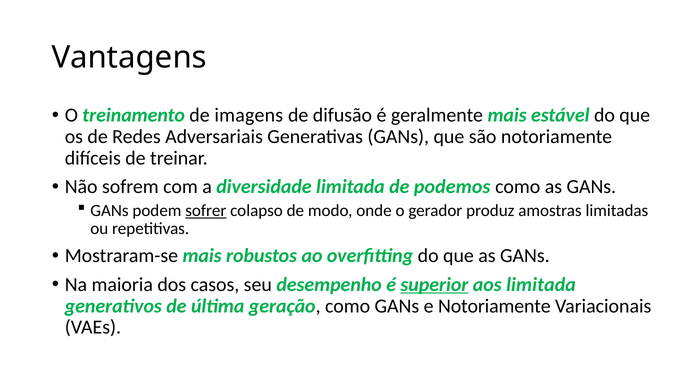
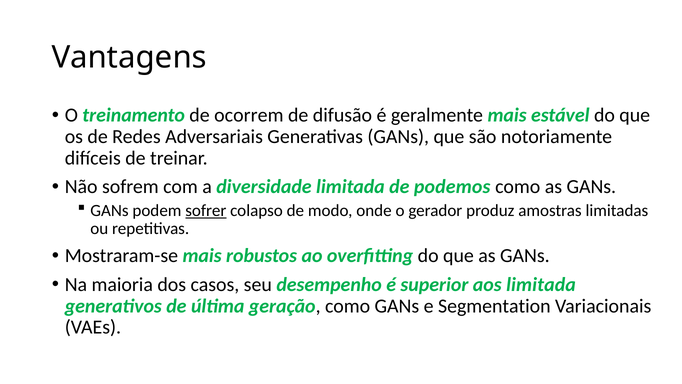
imagens: imagens -> ocorrem
superior underline: present -> none
e Notoriamente: Notoriamente -> Segmentation
